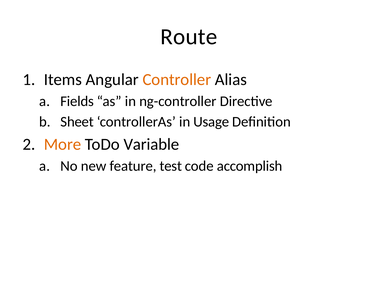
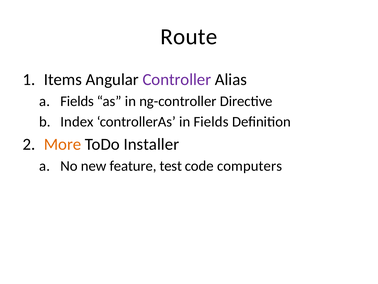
Controller colour: orange -> purple
Sheet: Sheet -> Index
in Usage: Usage -> Fields
Variable: Variable -> Installer
accomplish: accomplish -> computers
